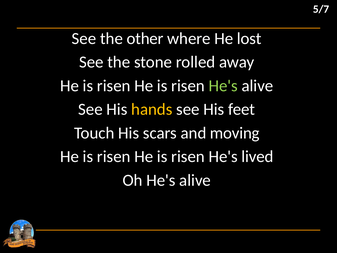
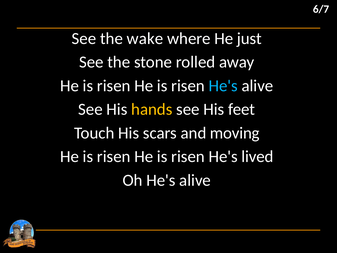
5/7: 5/7 -> 6/7
other: other -> wake
lost: lost -> just
He's at (223, 86) colour: light green -> light blue
